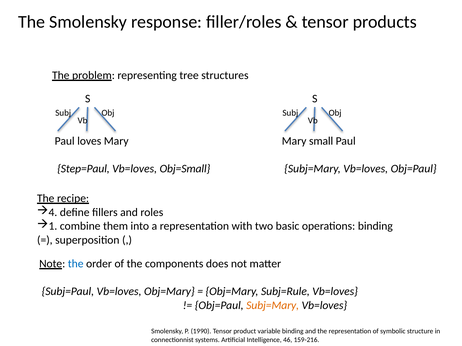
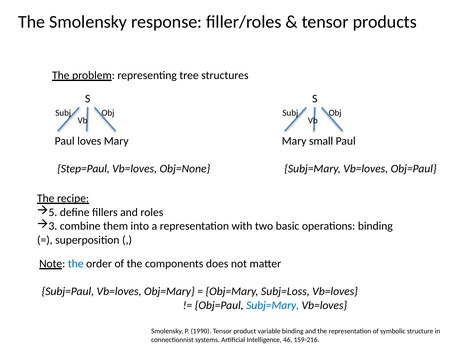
Obj=Small: Obj=Small -> Obj=None
4: 4 -> 5
1: 1 -> 3
Subj=Rule: Subj=Rule -> Subj=Loss
Subj=Mary at (273, 306) colour: orange -> blue
